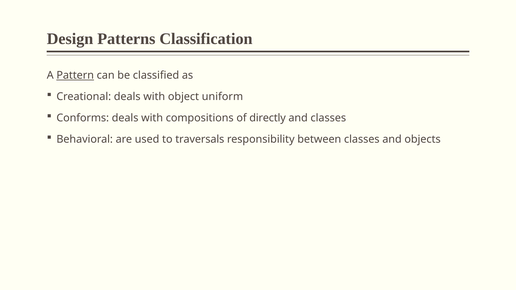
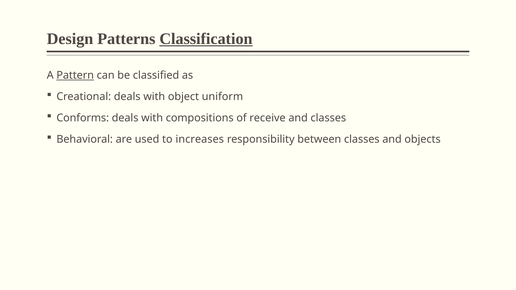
Classification underline: none -> present
directly: directly -> receive
traversals: traversals -> increases
